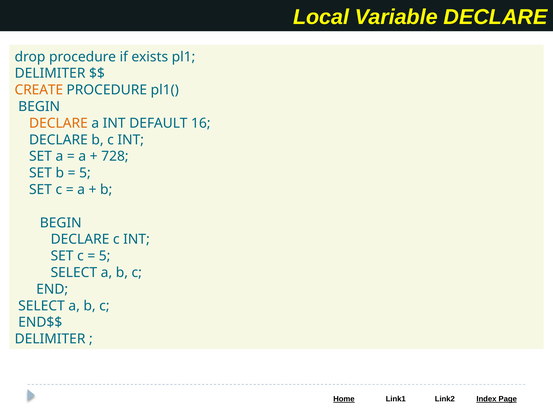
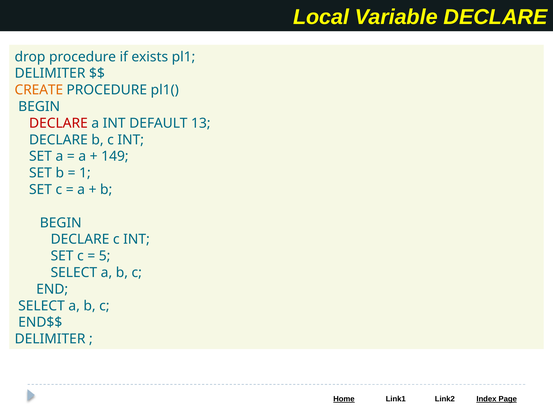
DECLARE at (58, 123) colour: orange -> red
16: 16 -> 13
728: 728 -> 149
5 at (85, 173): 5 -> 1
